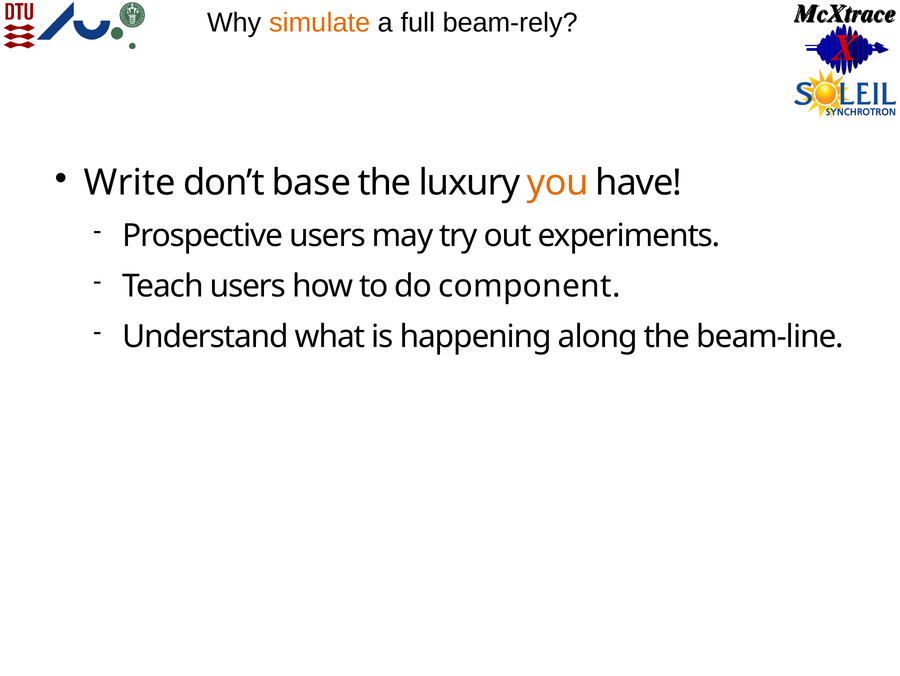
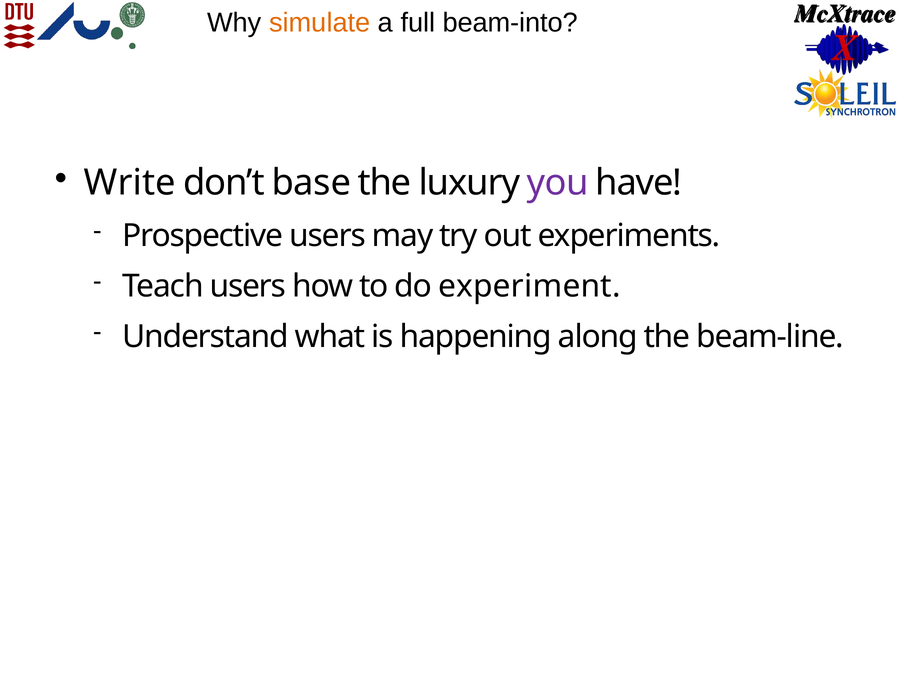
beam-rely: beam-rely -> beam-into
you colour: orange -> purple
component: component -> experiment
